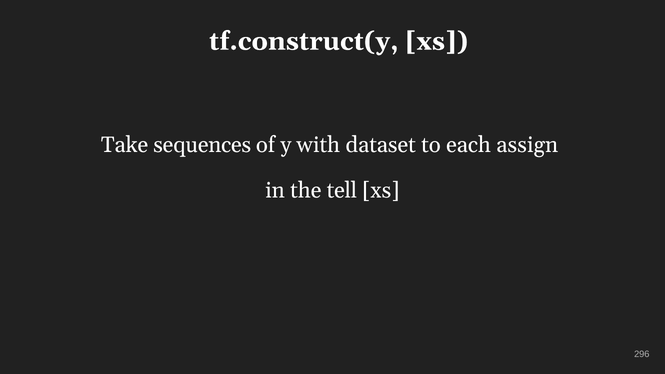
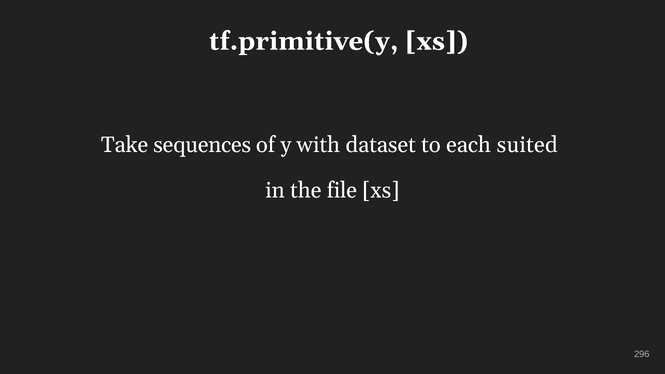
tf.construct(y: tf.construct(y -> tf.primitive(y
assign: assign -> suited
tell: tell -> file
